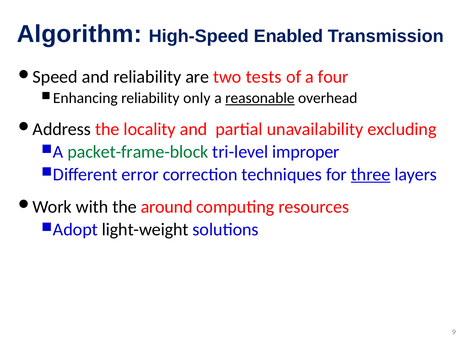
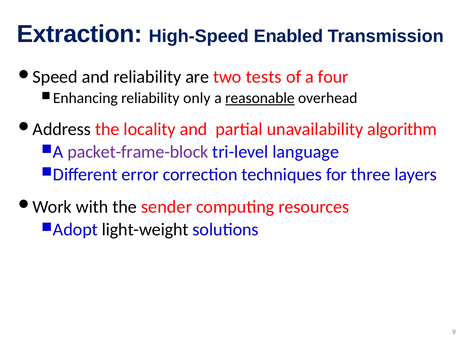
Algorithm: Algorithm -> Extraction
excluding: excluding -> algorithm
packet-frame-block colour: green -> purple
improper: improper -> language
three underline: present -> none
around: around -> sender
